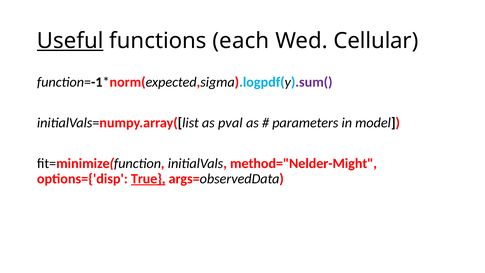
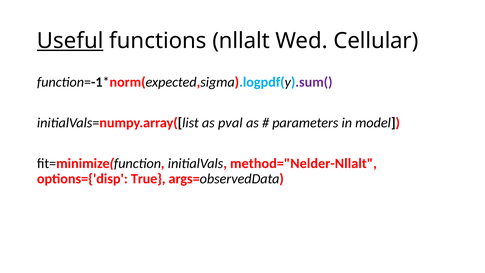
each: each -> nllalt
method="Nelder-Might: method="Nelder-Might -> method="Nelder-Nllalt
True underline: present -> none
